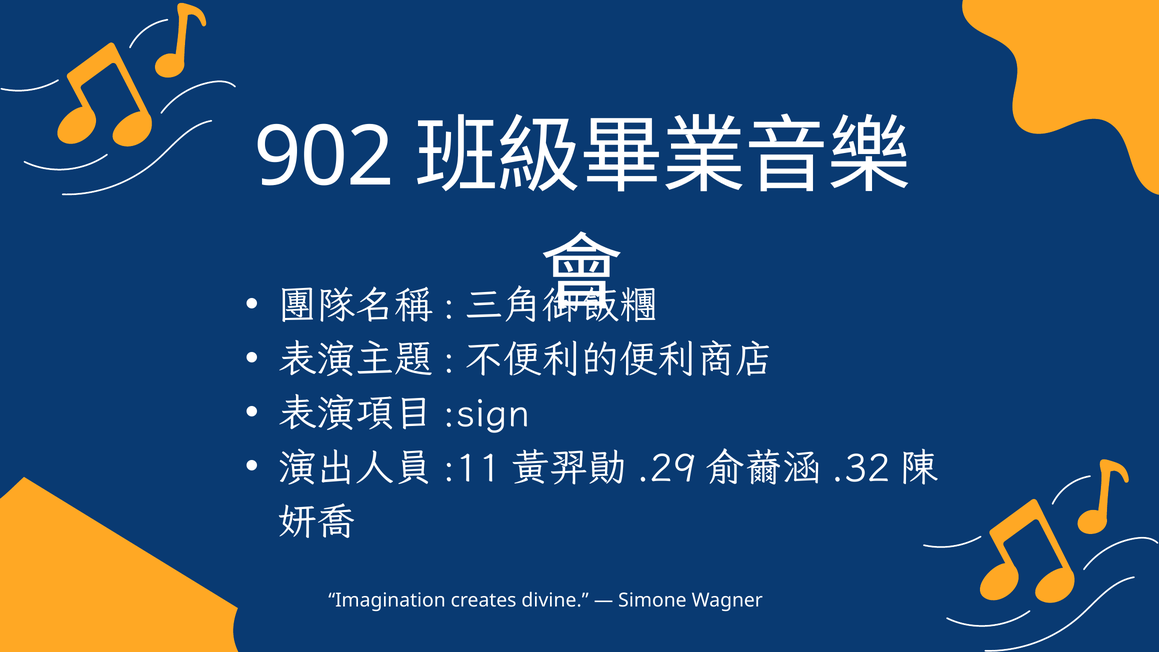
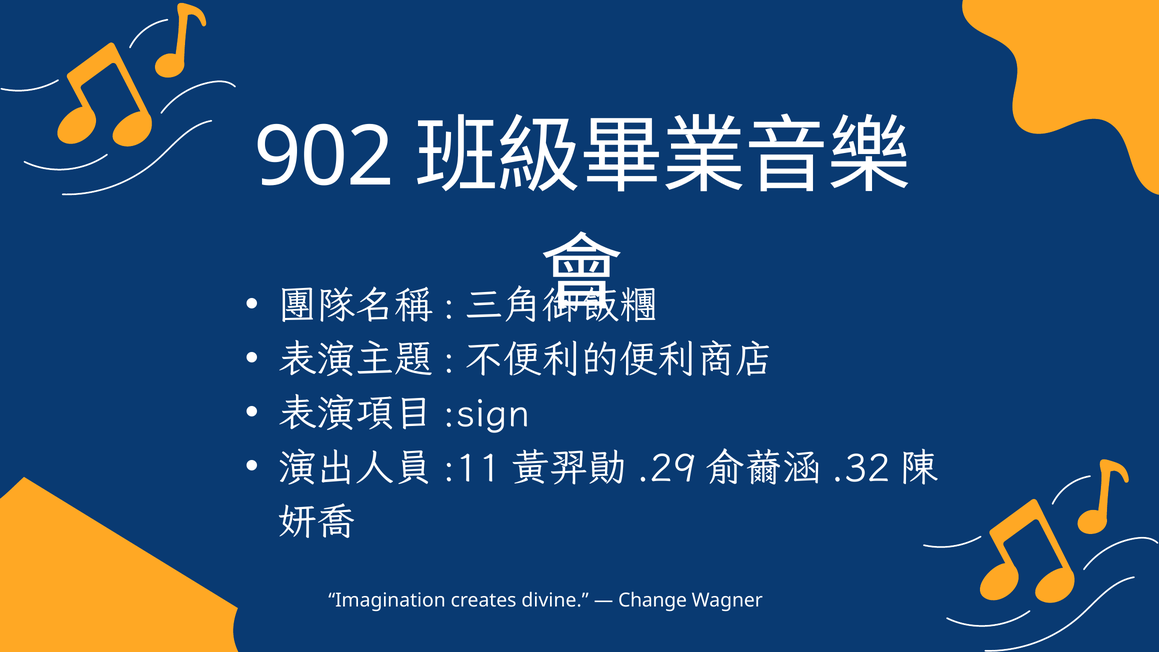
Simone: Simone -> Change
